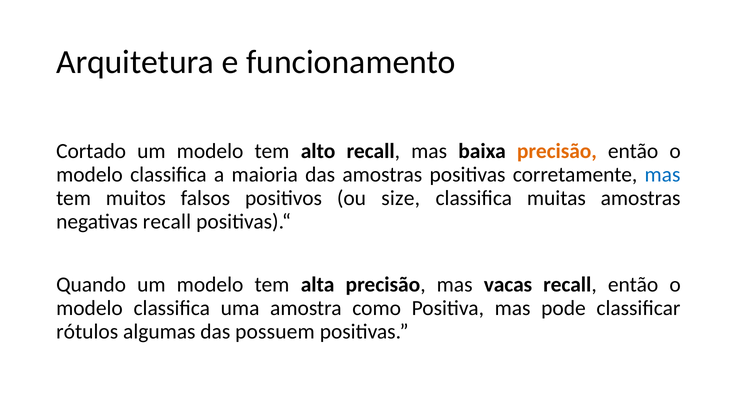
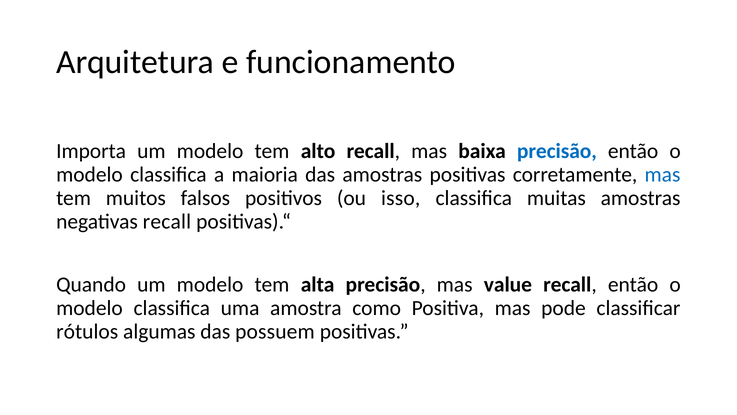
Cortado: Cortado -> Importa
precisão at (557, 151) colour: orange -> blue
size: size -> isso
vacas: vacas -> value
